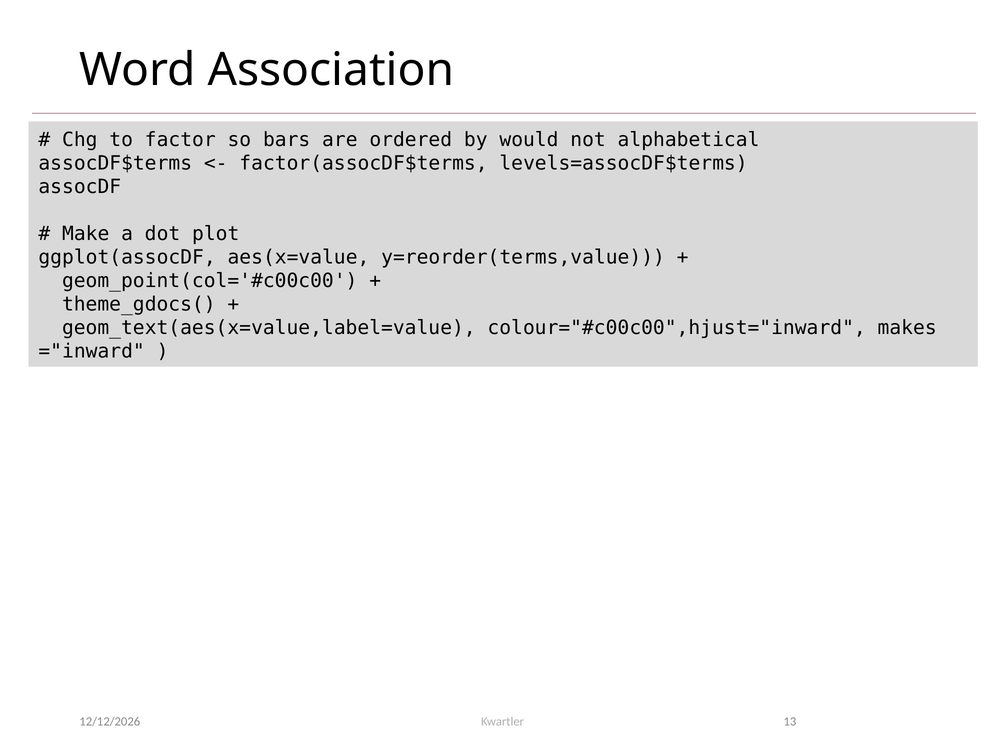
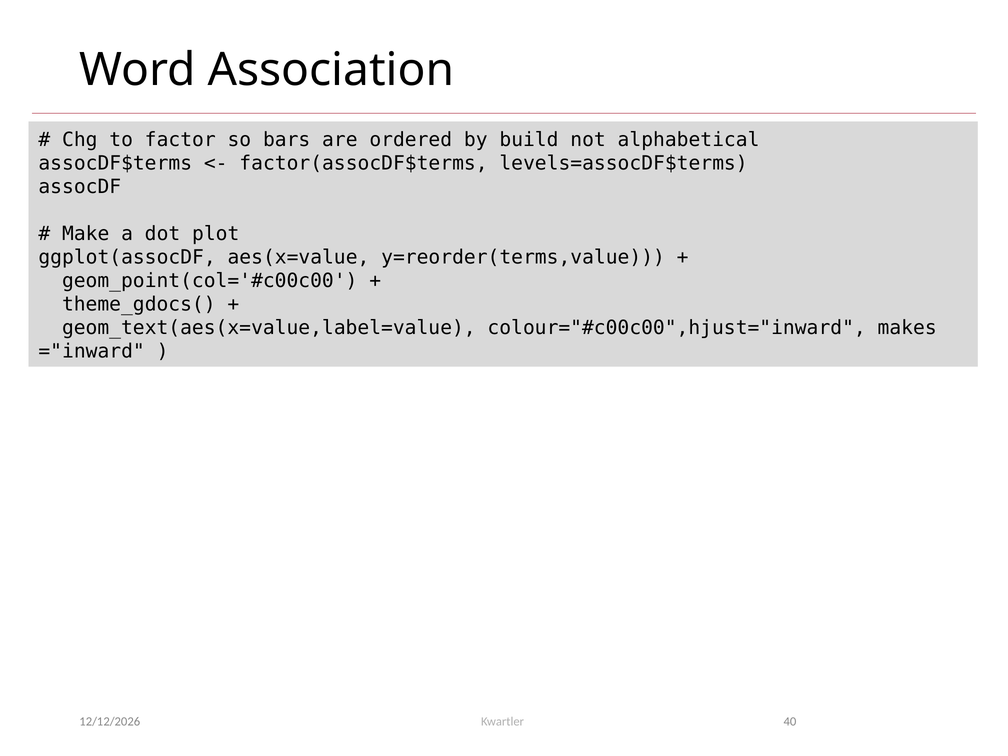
would: would -> build
13: 13 -> 40
